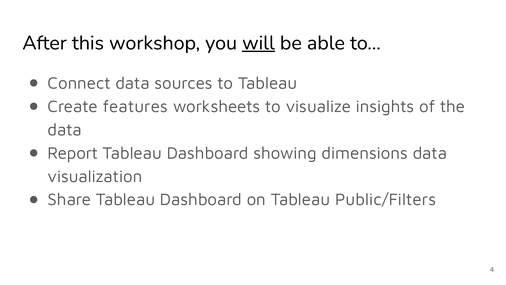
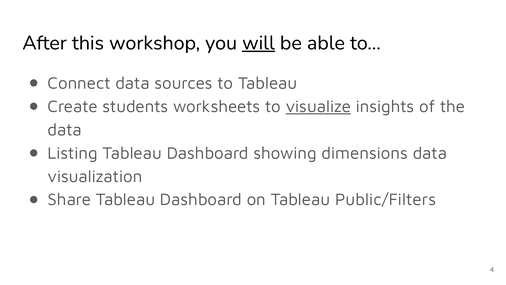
features: features -> students
visualize underline: none -> present
Report: Report -> Listing
